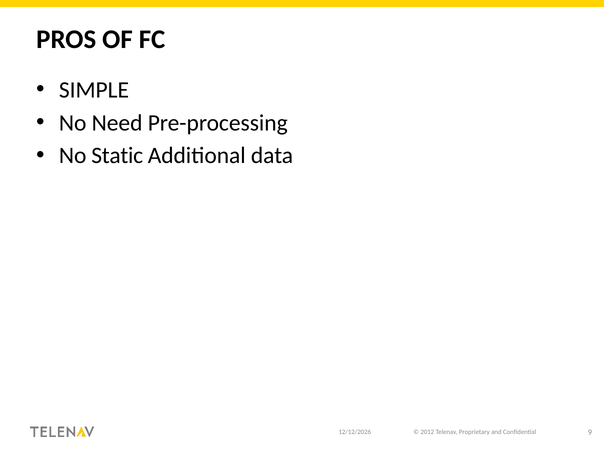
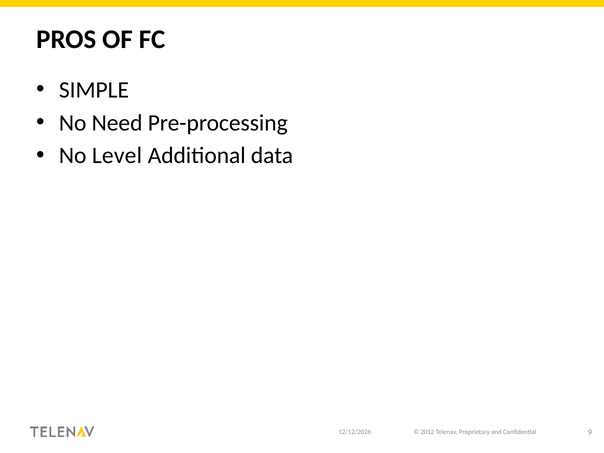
Static: Static -> Level
